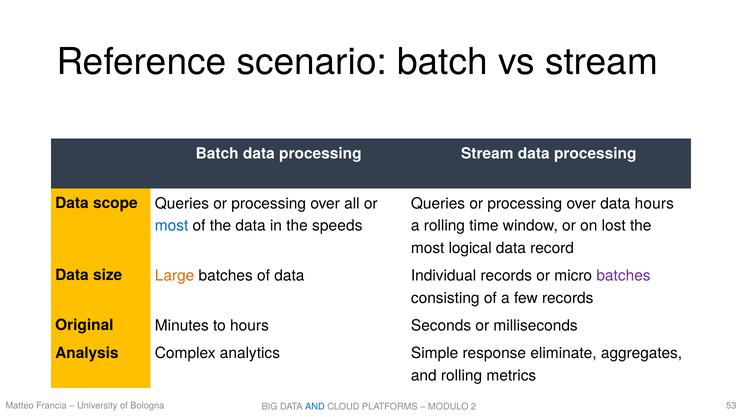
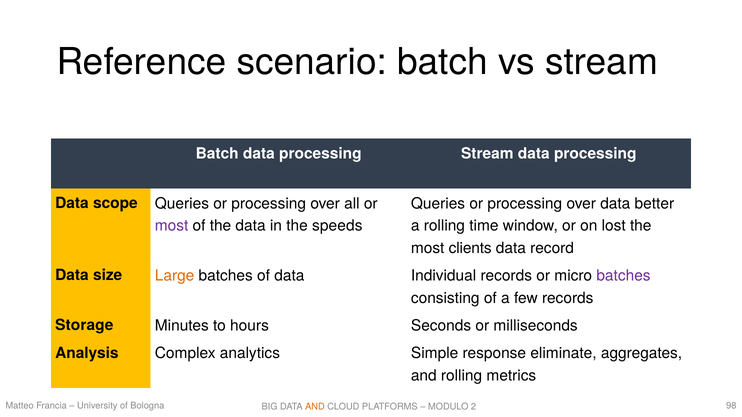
data hours: hours -> better
most at (172, 226) colour: blue -> purple
logical: logical -> clients
Original: Original -> Storage
53: 53 -> 98
AND at (315, 407) colour: blue -> orange
